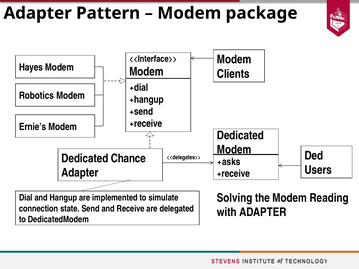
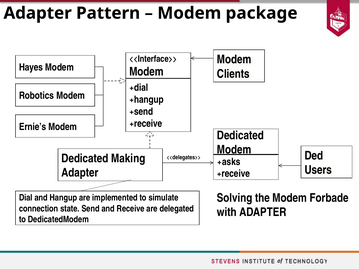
Chance: Chance -> Making
Reading: Reading -> Forbade
